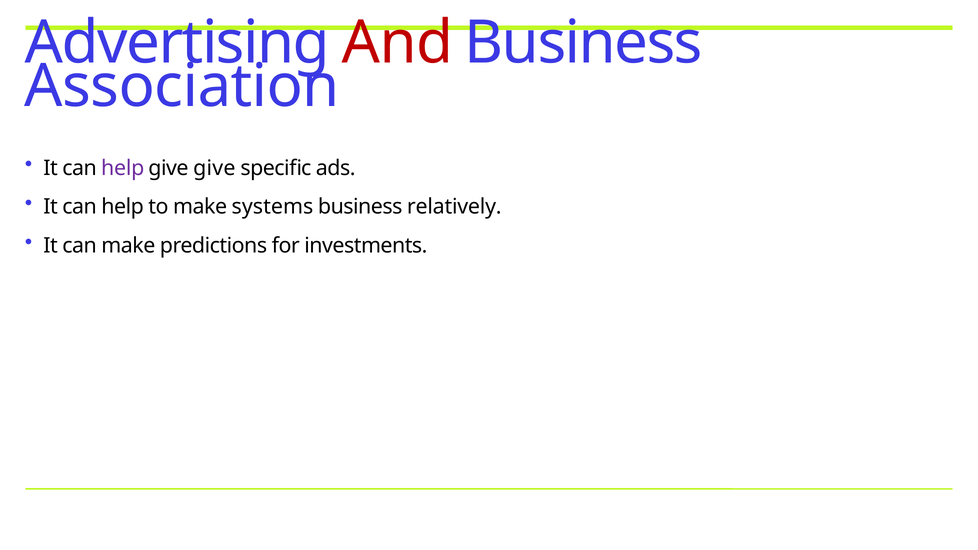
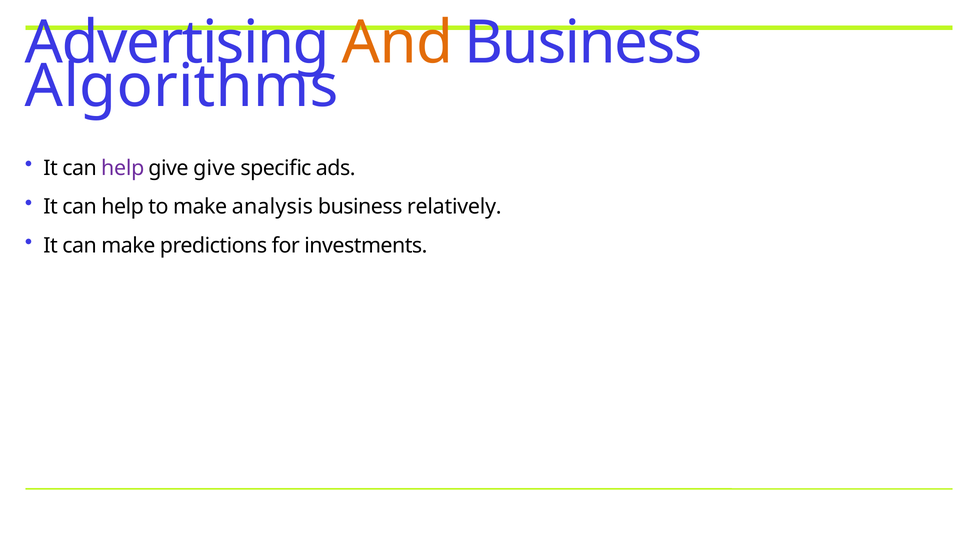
And colour: red -> orange
Association: Association -> Algorithms
systems: systems -> analysis
